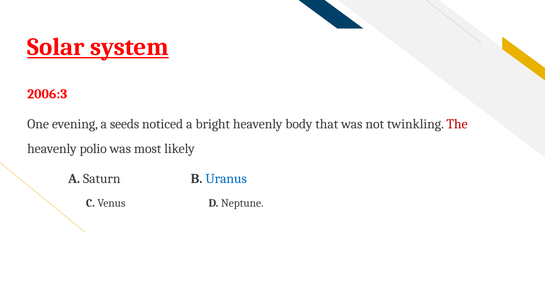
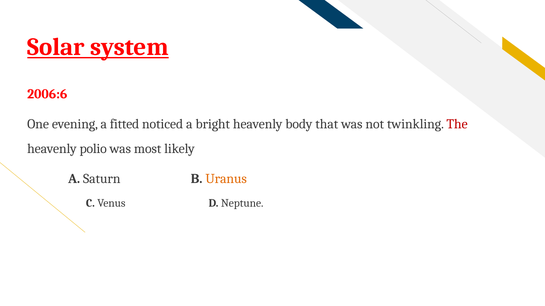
2006:3: 2006:3 -> 2006:6
seeds: seeds -> fitted
Uranus colour: blue -> orange
